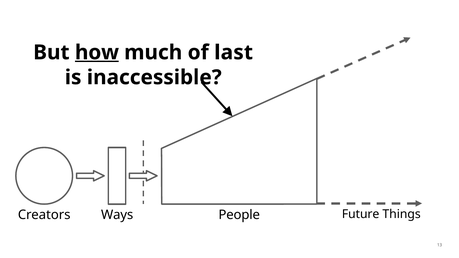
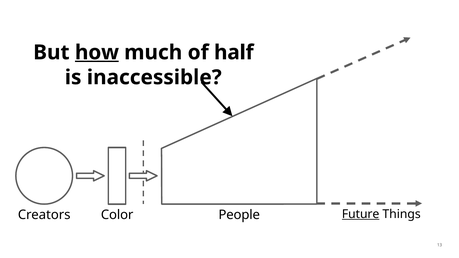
last: last -> half
Future underline: none -> present
Ways: Ways -> Color
